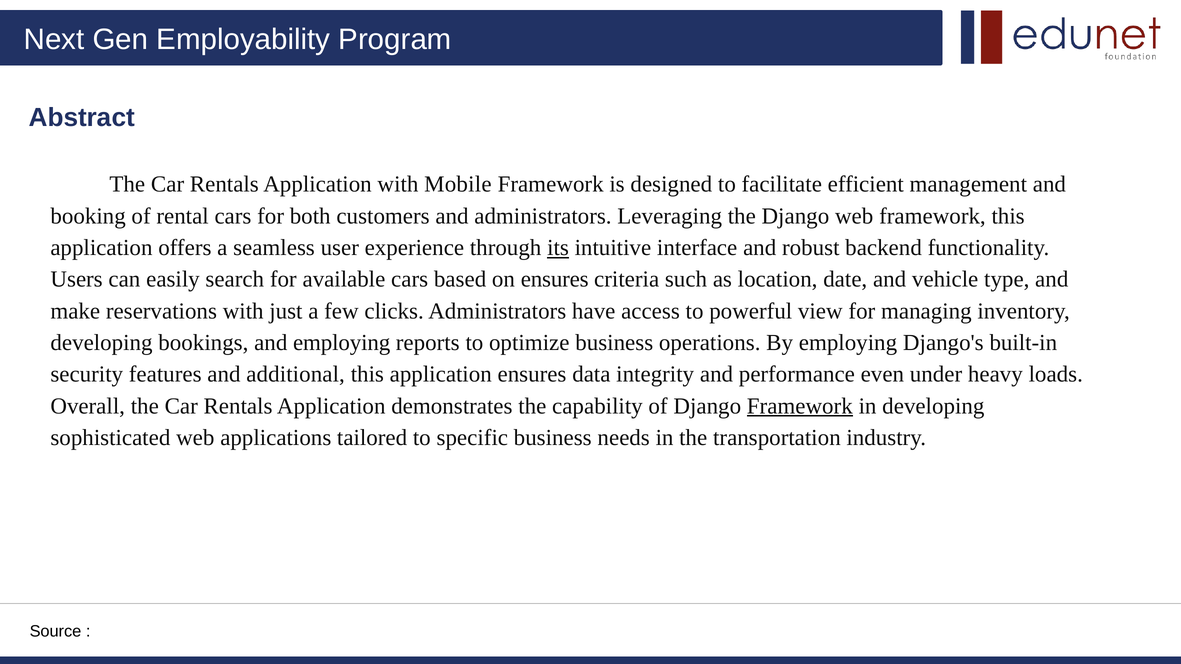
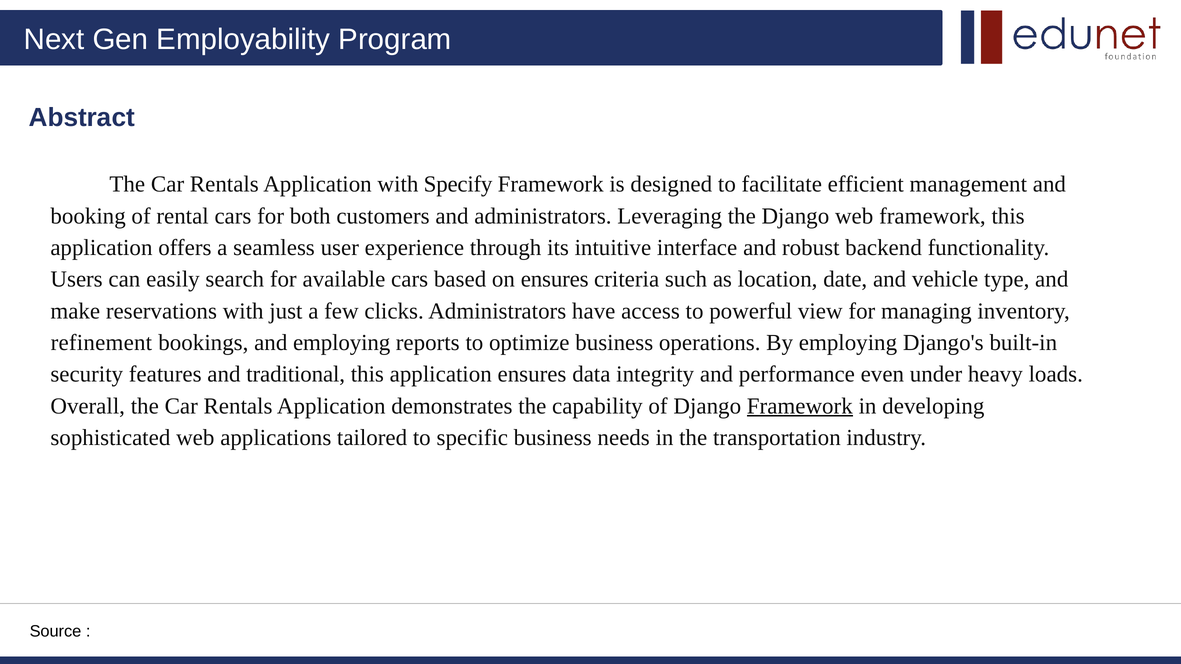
Mobile: Mobile -> Specify
its underline: present -> none
developing at (102, 343): developing -> refinement
additional: additional -> traditional
